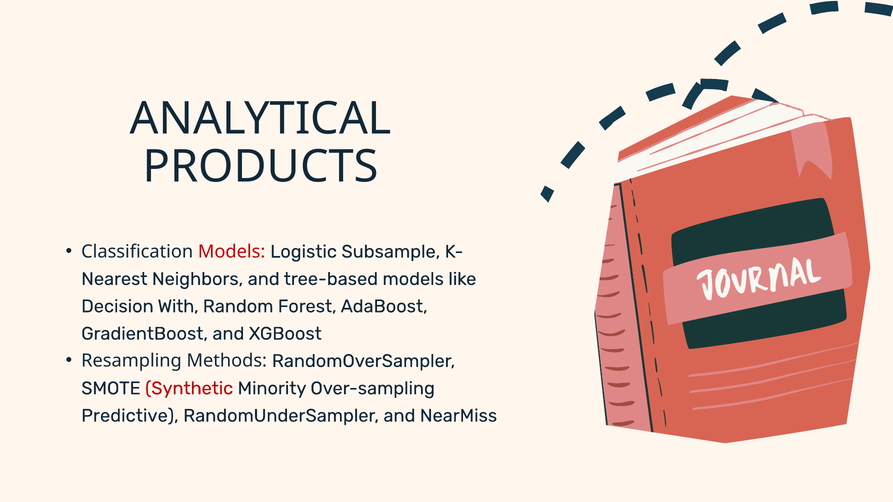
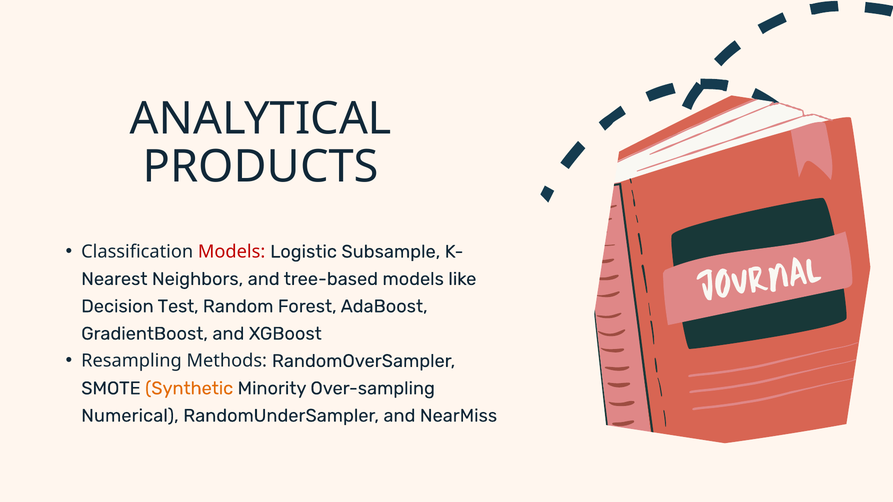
With: With -> Test
Synthetic colour: red -> orange
Predictive: Predictive -> Numerical
